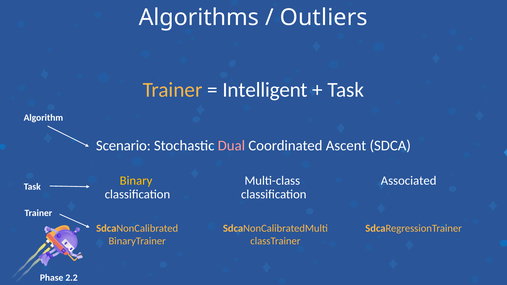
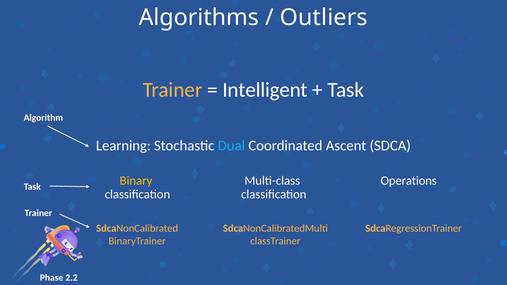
Scenario: Scenario -> Learning
Dual colour: pink -> light blue
Associated: Associated -> Operations
